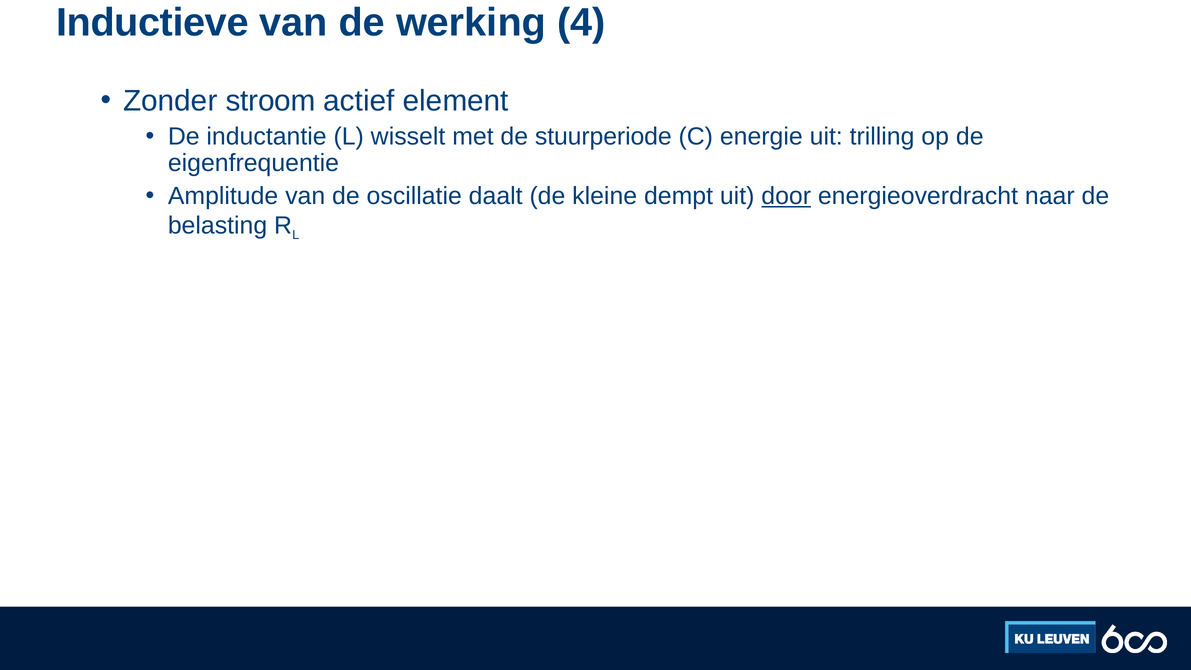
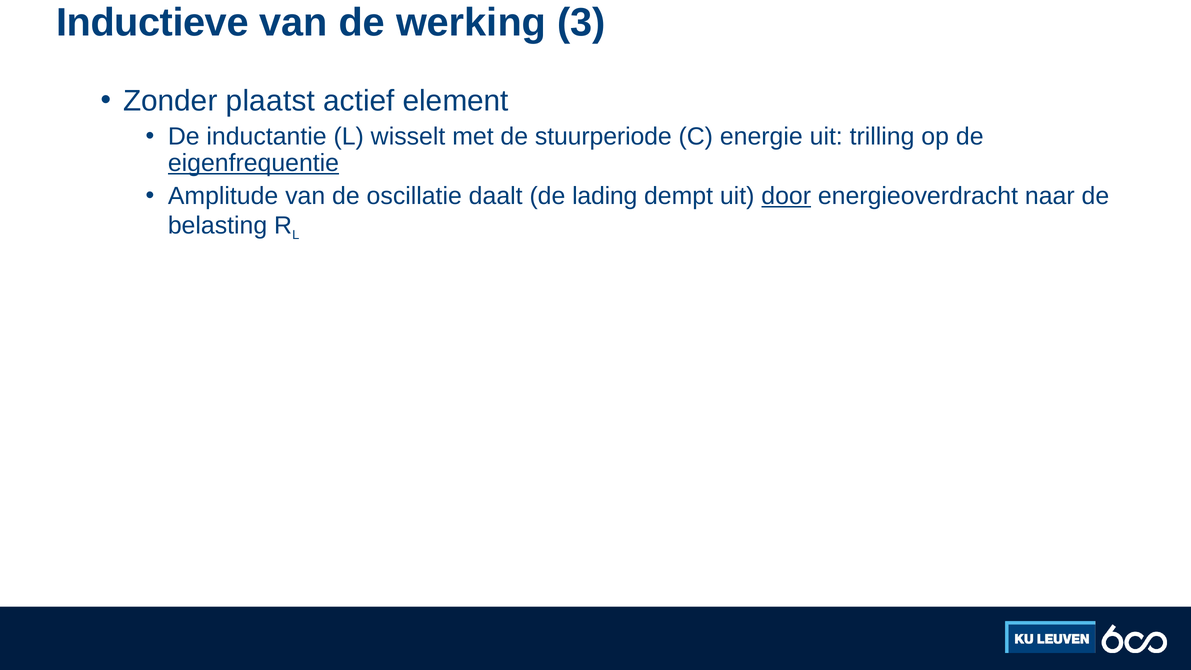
4: 4 -> 3
stroom: stroom -> plaatst
eigenfrequentie underline: none -> present
kleine: kleine -> lading
